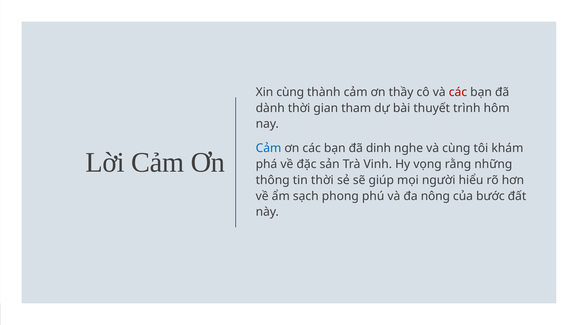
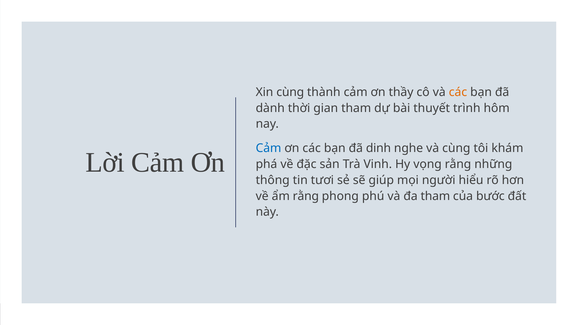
các at (458, 92) colour: red -> orange
tin thời: thời -> tươi
ẩm sạch: sạch -> rằng
đa nông: nông -> tham
